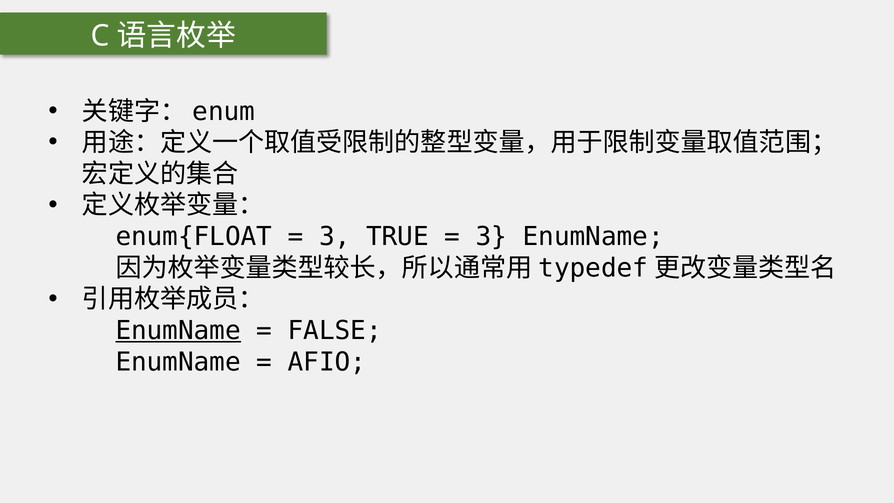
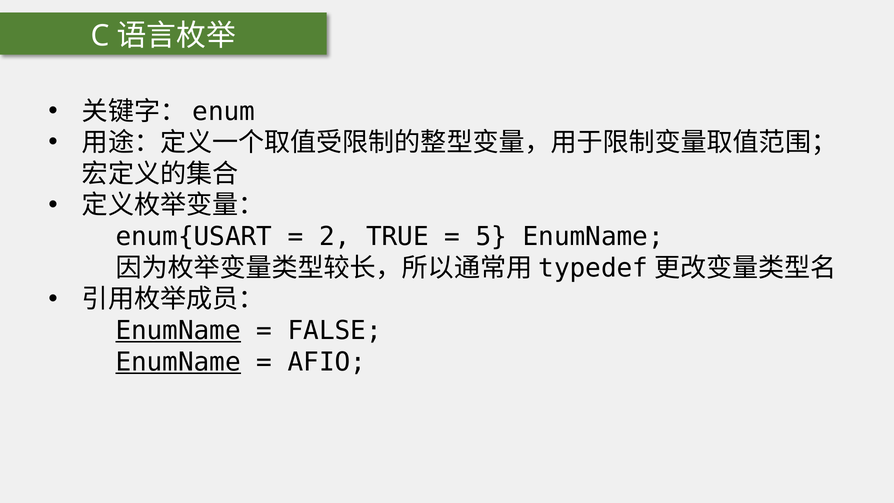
enum{FLOAT: enum{FLOAT -> enum{USART
3 at (335, 237): 3 -> 2
3 at (491, 237): 3 -> 5
EnumName at (178, 362) underline: none -> present
